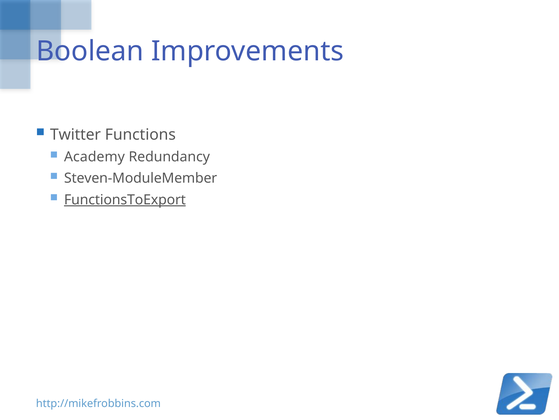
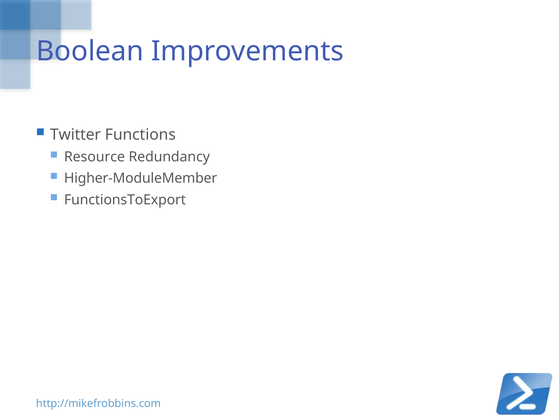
Academy: Academy -> Resource
Steven-ModuleMember: Steven-ModuleMember -> Higher-ModuleMember
FunctionsToExport underline: present -> none
